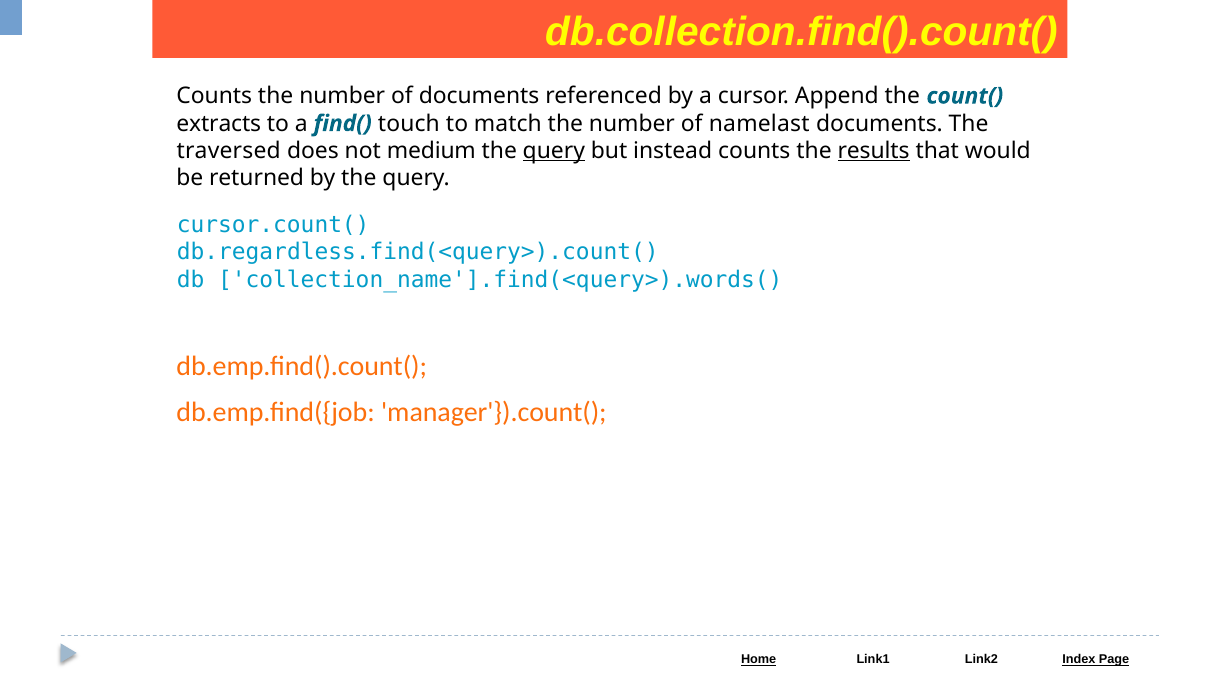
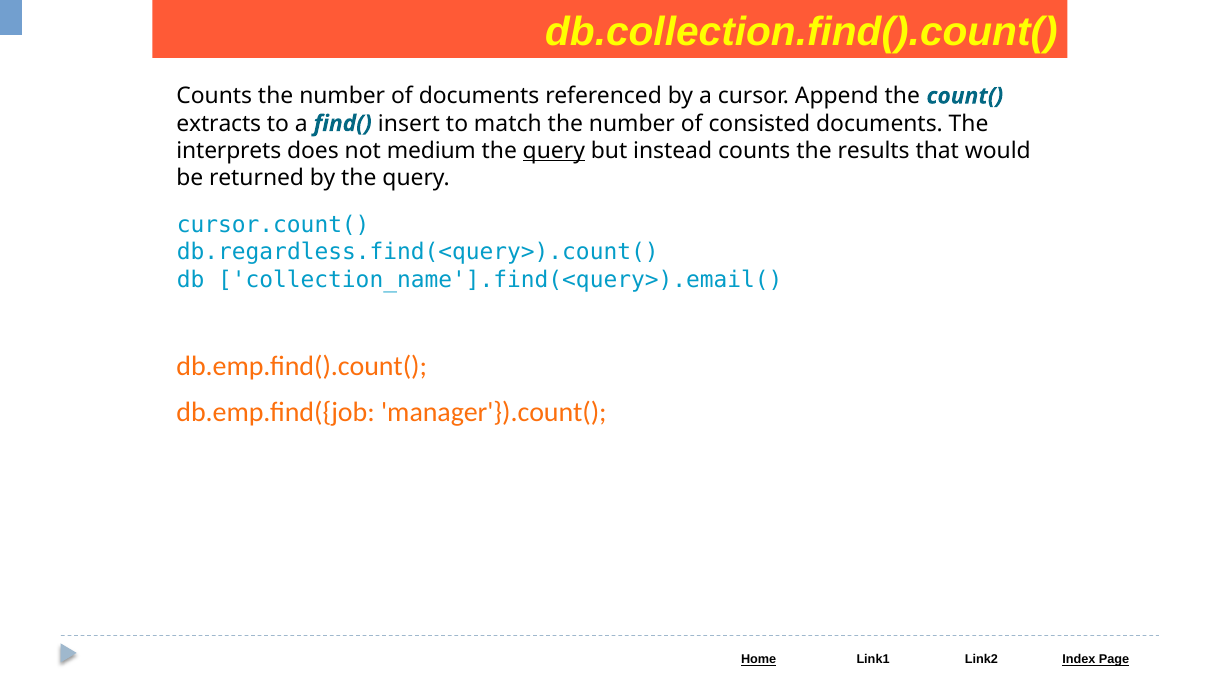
touch: touch -> insert
namelast: namelast -> consisted
traversed: traversed -> interprets
results underline: present -> none
collection_name'].find(<query>).words(: collection_name'].find(<query>).words( -> collection_name'].find(<query>).email(
